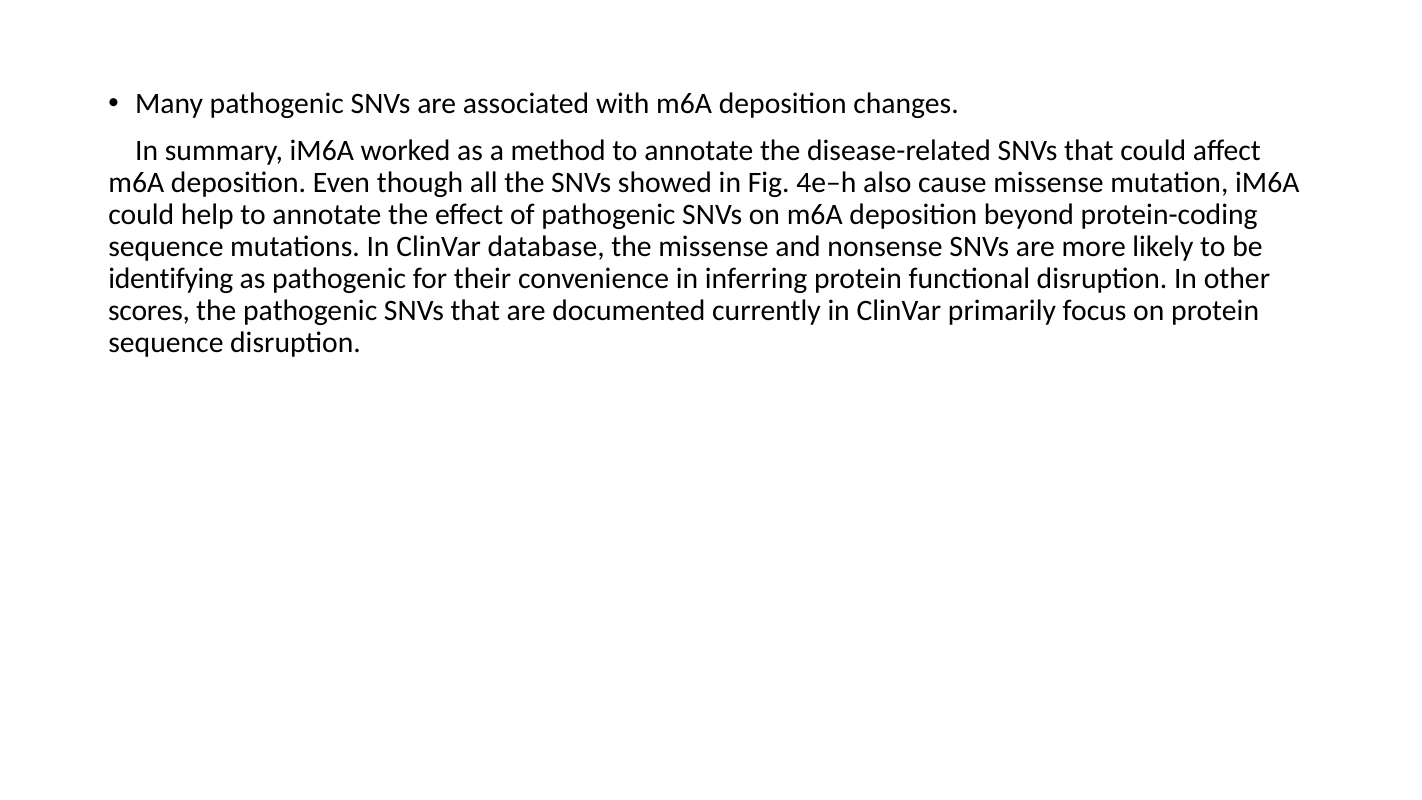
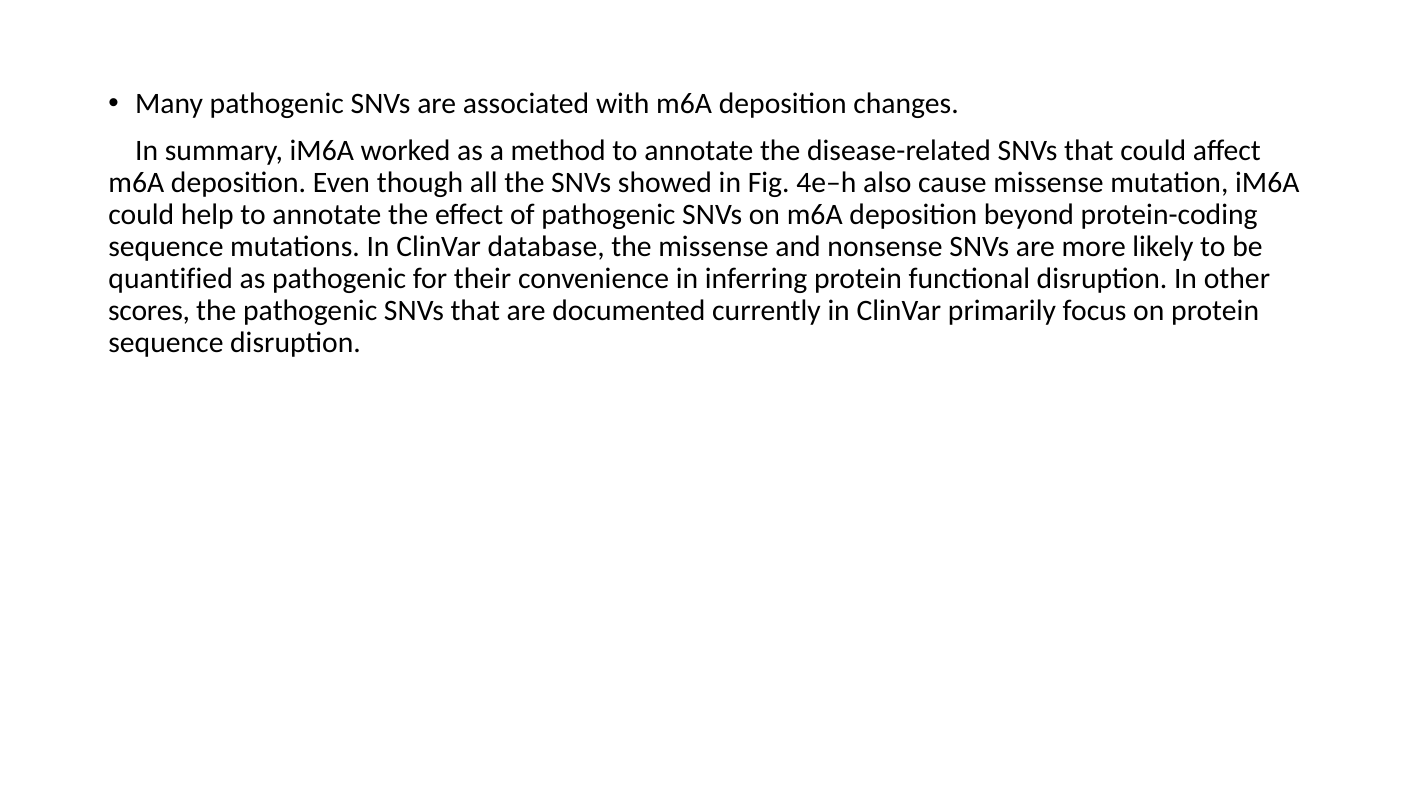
identifying: identifying -> quantified
